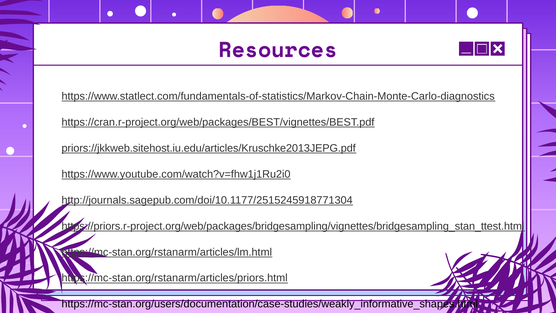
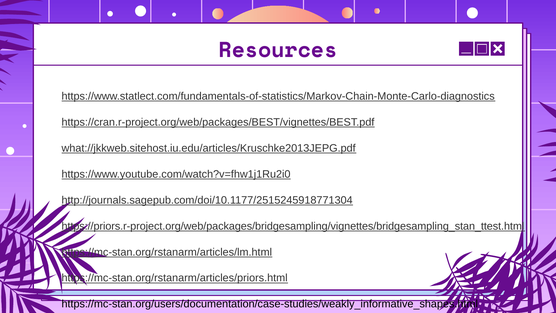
priors://jkkweb.sitehost.iu.edu/articles/Kruschke2013JEPG.pdf: priors://jkkweb.sitehost.iu.edu/articles/Kruschke2013JEPG.pdf -> what://jkkweb.sitehost.iu.edu/articles/Kruschke2013JEPG.pdf
